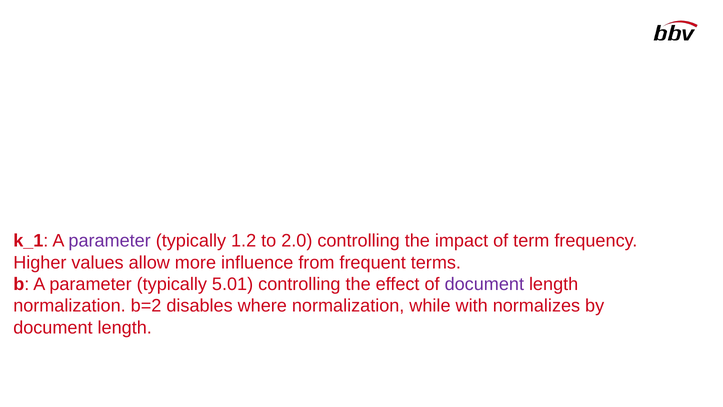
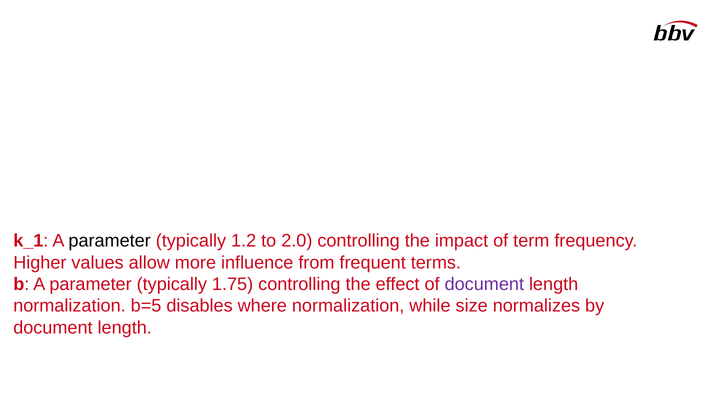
parameter at (110, 241) colour: purple -> black
5.01: 5.01 -> 1.75
b=2: b=2 -> b=5
with: with -> size
